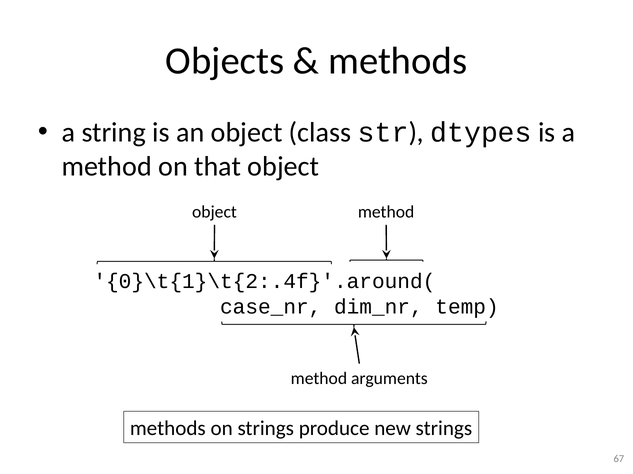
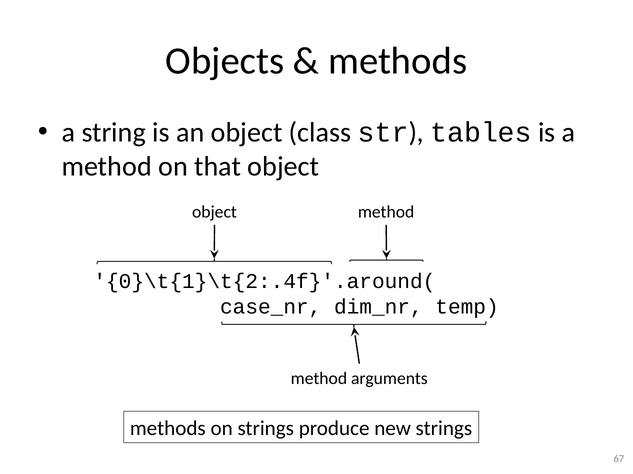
dtypes: dtypes -> tables
